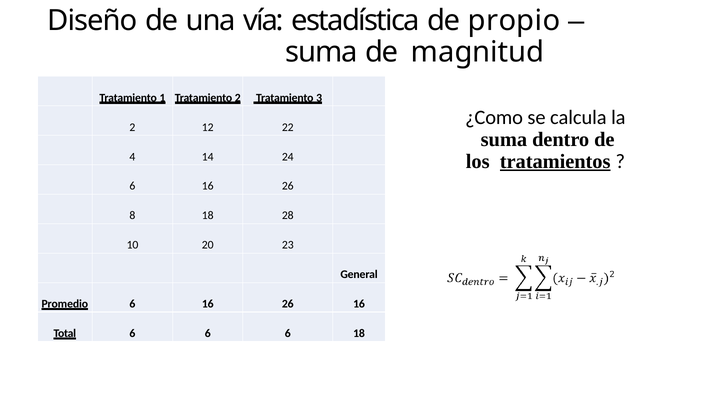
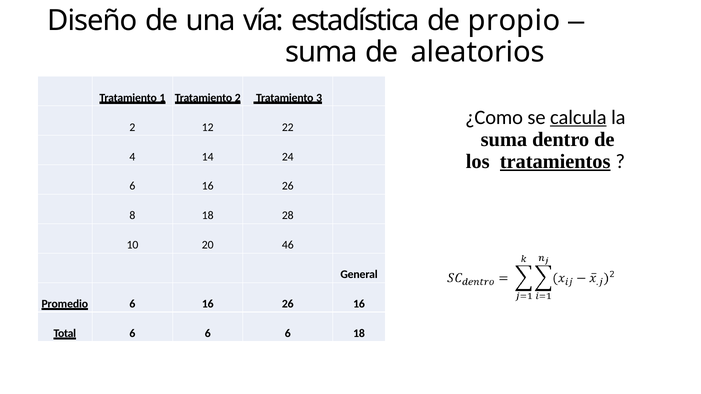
magnitud: magnitud -> aleatorios
calcula underline: none -> present
23: 23 -> 46
